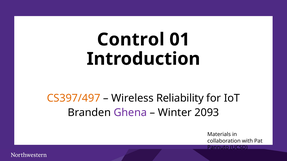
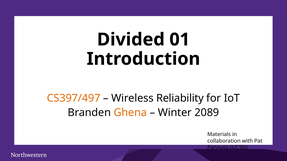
Control: Control -> Divided
Ghena colour: purple -> orange
2093: 2093 -> 2089
